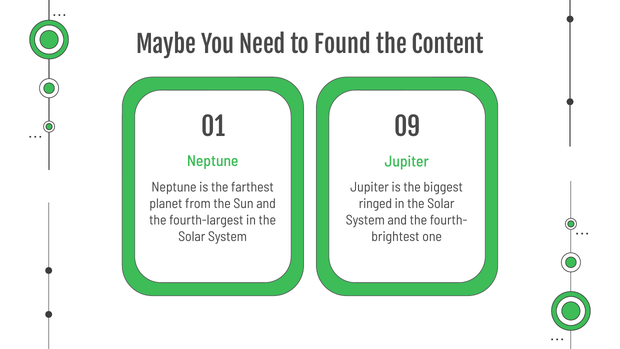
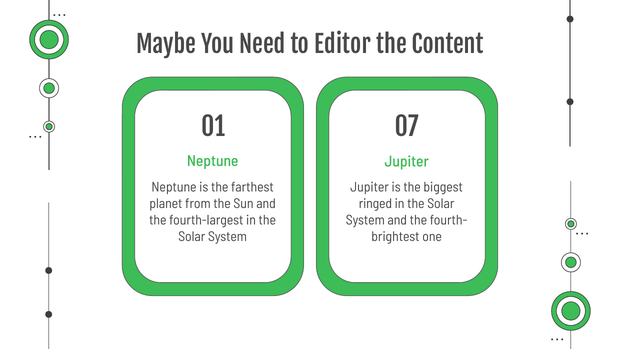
Found: Found -> Editor
09: 09 -> 07
